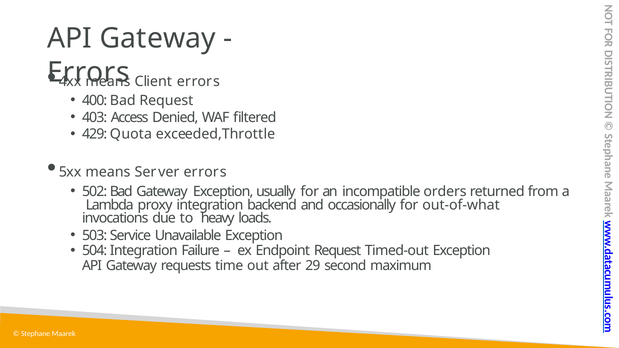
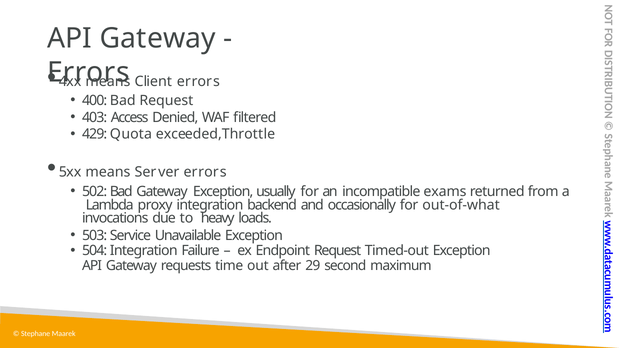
orders: orders -> exams
